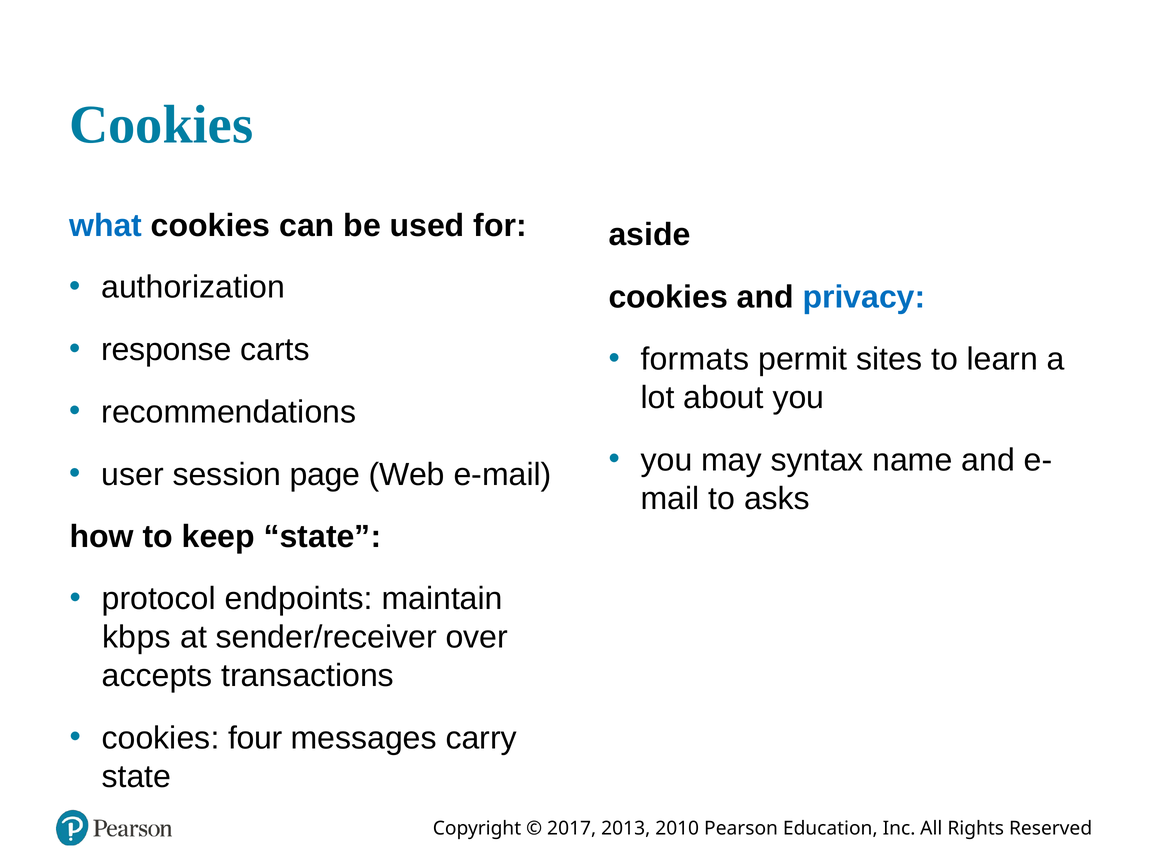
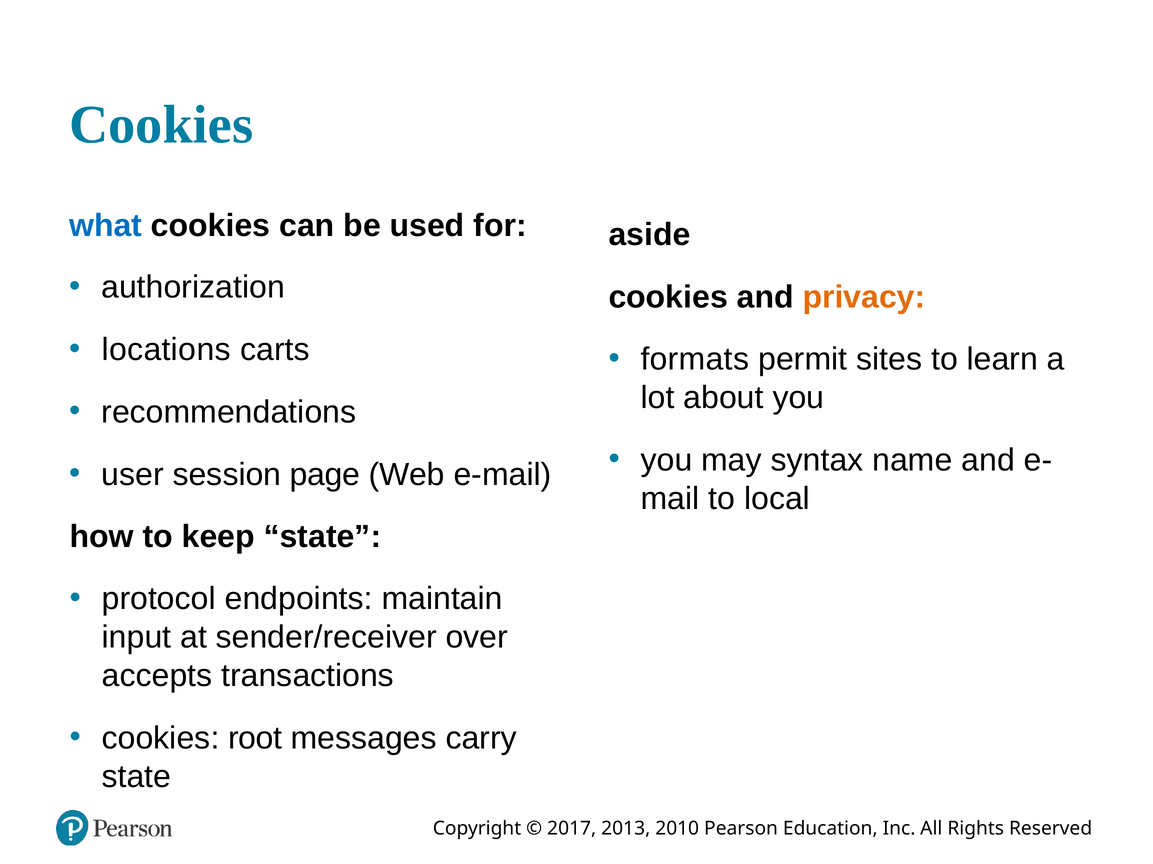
privacy colour: blue -> orange
response: response -> locations
asks: asks -> local
kbps: kbps -> input
four: four -> root
